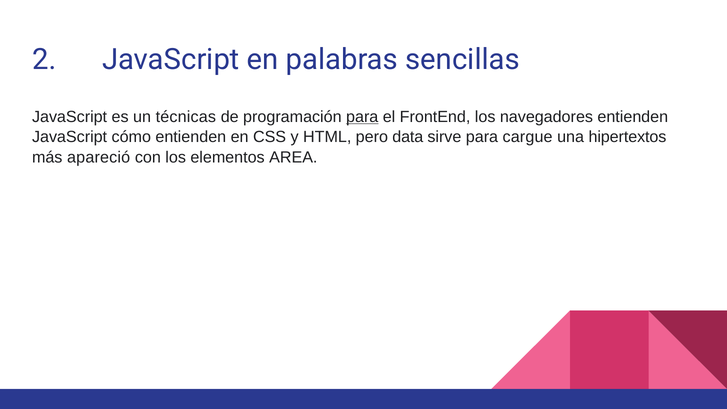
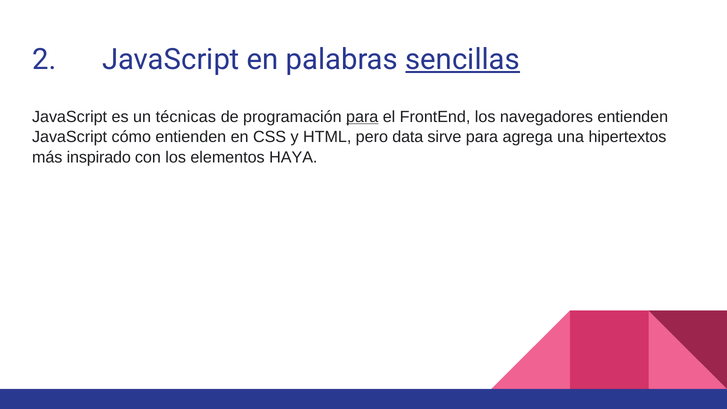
sencillas underline: none -> present
cargue: cargue -> agrega
apareció: apareció -> inspirado
AREA: AREA -> HAYA
